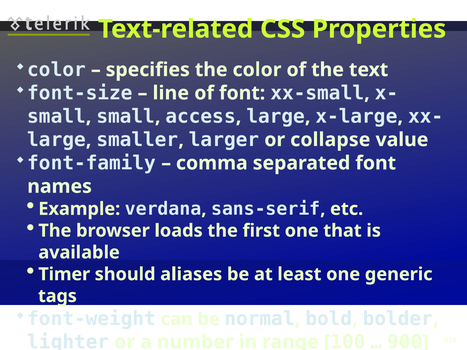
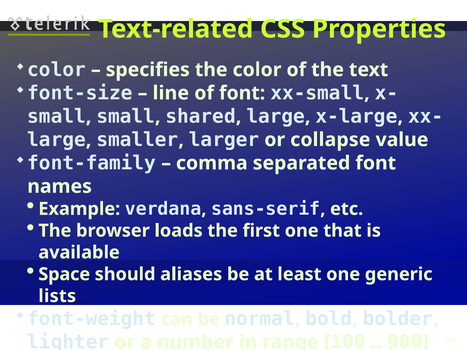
access: access -> shared
Timer: Timer -> Space
tags: tags -> lists
